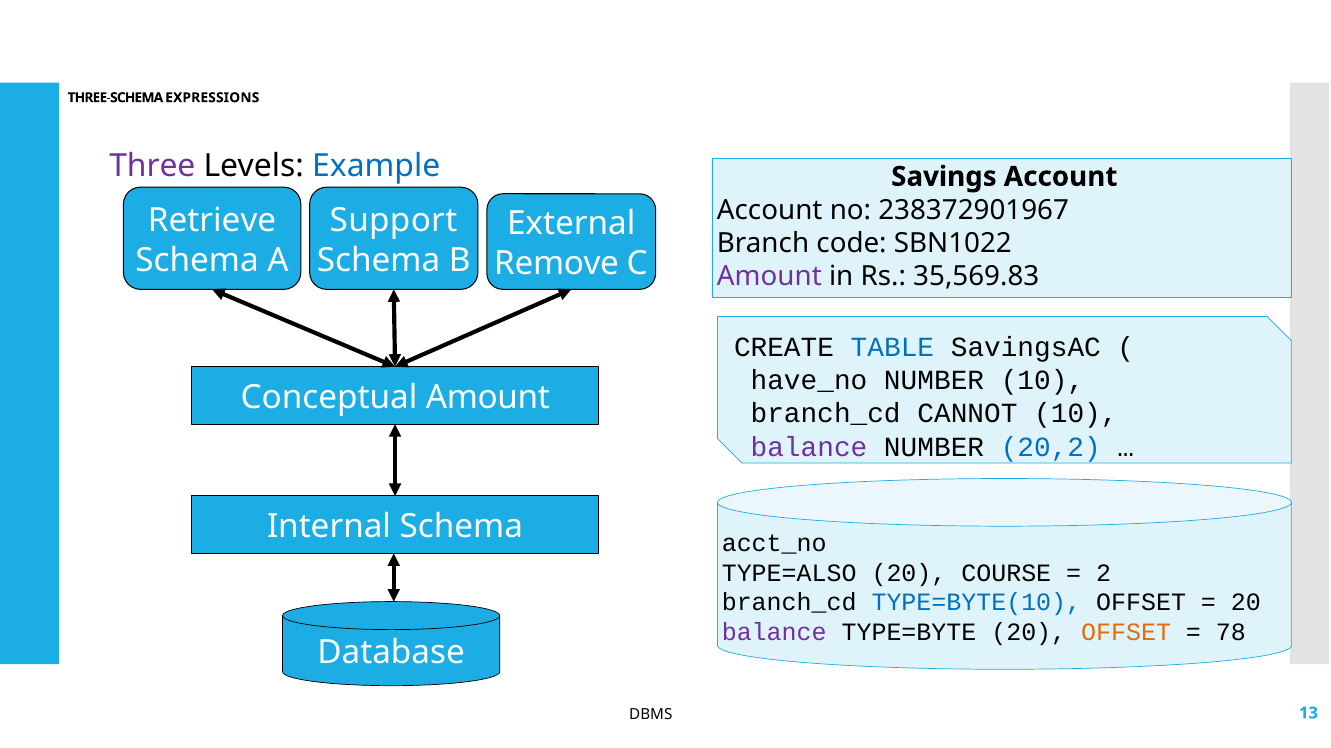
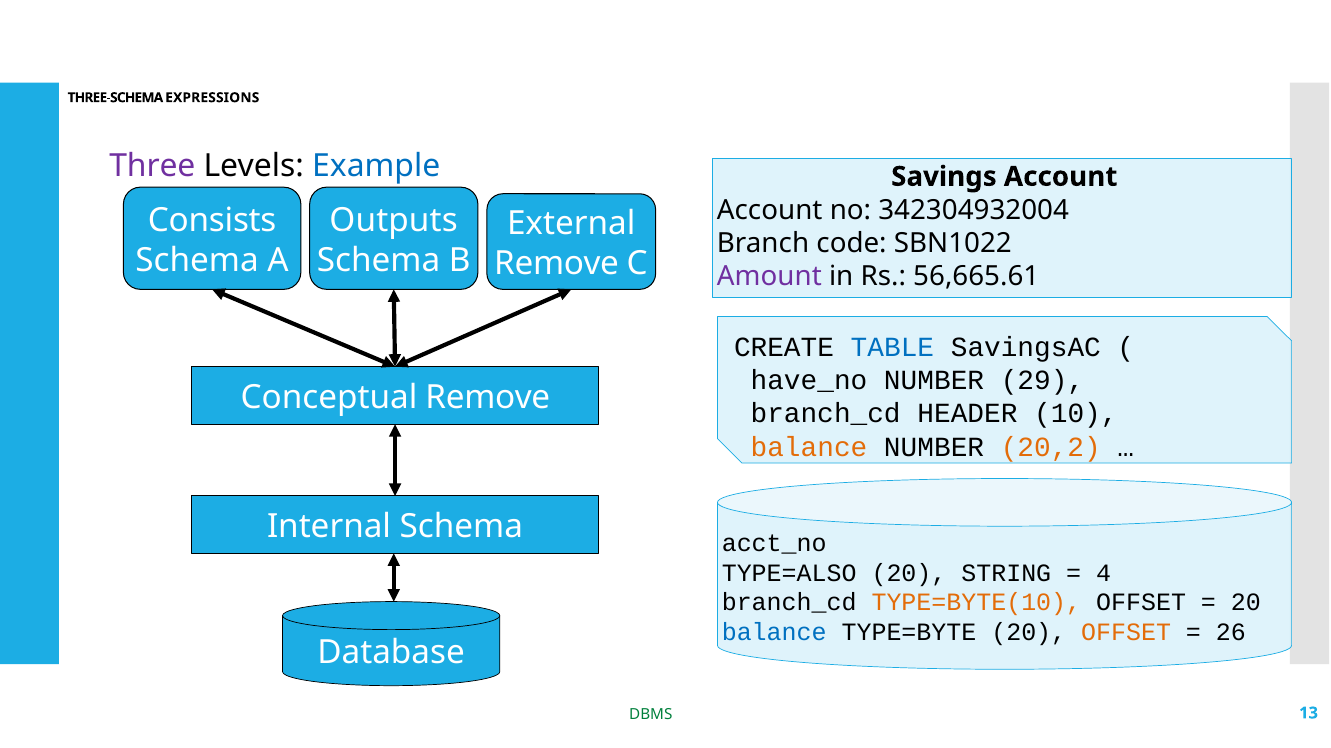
238372901967: 238372901967 -> 342304932004
Retrieve: Retrieve -> Consists
Support: Support -> Outputs
35,569.83: 35,569.83 -> 56,665.61
NUMBER 10: 10 -> 29
Conceptual Amount: Amount -> Remove
CANNOT: CANNOT -> HEADER
balance at (809, 447) colour: purple -> orange
20,2 colour: blue -> orange
COURSE: COURSE -> STRING
2: 2 -> 4
TYPE=BYTE(10 colour: blue -> orange
balance at (774, 633) colour: purple -> blue
78: 78 -> 26
DBMS colour: black -> green
